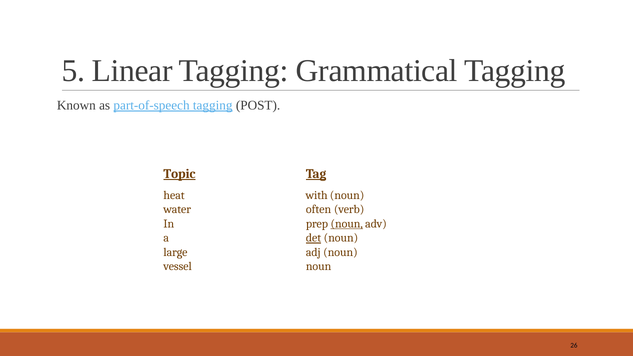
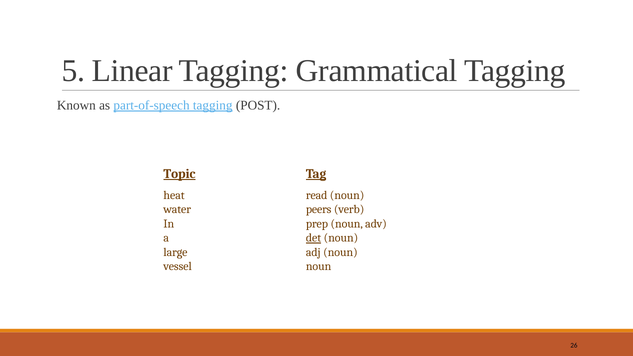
with: with -> read
often: often -> peers
noun at (347, 224) underline: present -> none
